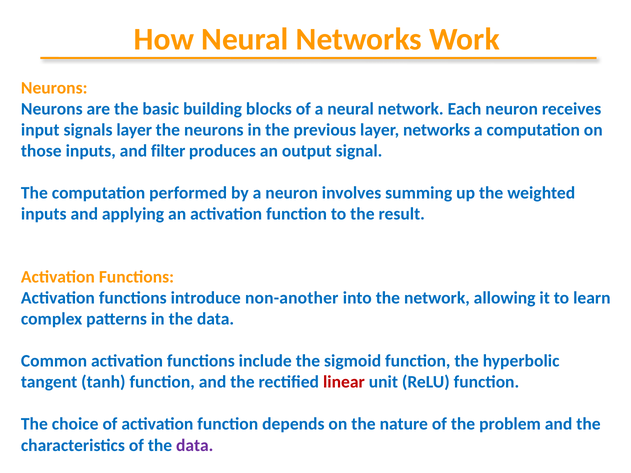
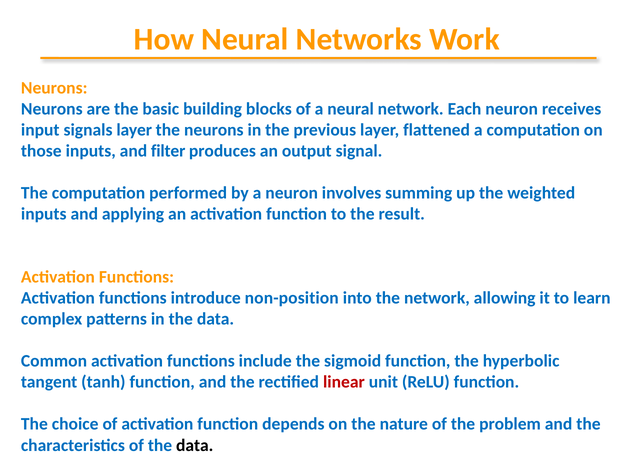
layer networks: networks -> flattened
non-another: non-another -> non-position
data at (195, 445) colour: purple -> black
